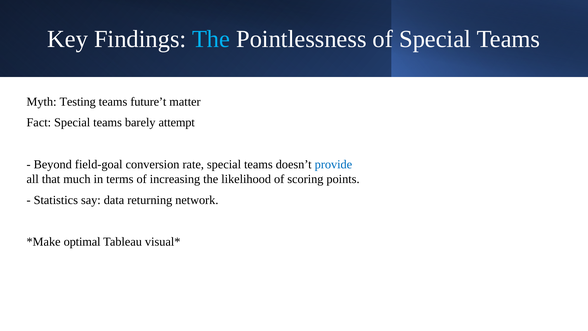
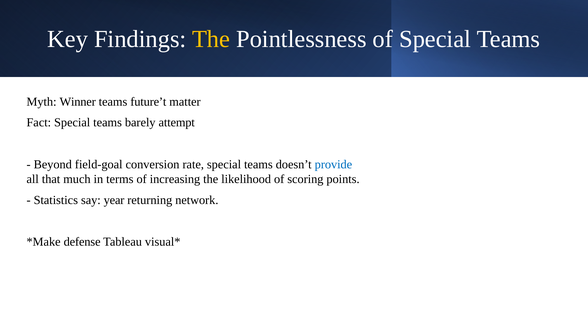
The at (211, 39) colour: light blue -> yellow
Testing: Testing -> Winner
data: data -> year
optimal: optimal -> defense
